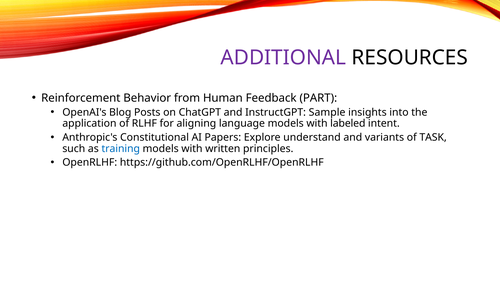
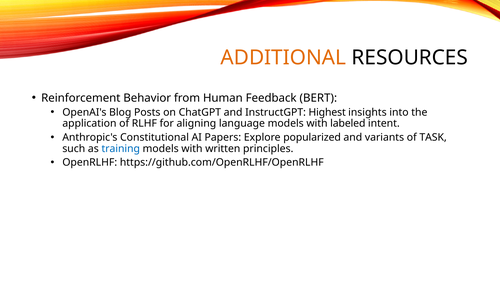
ADDITIONAL colour: purple -> orange
PART: PART -> BERT
Sample: Sample -> Highest
understand: understand -> popularized
